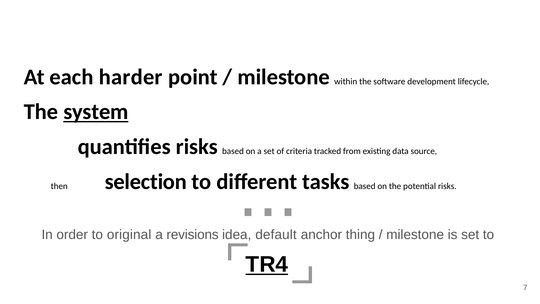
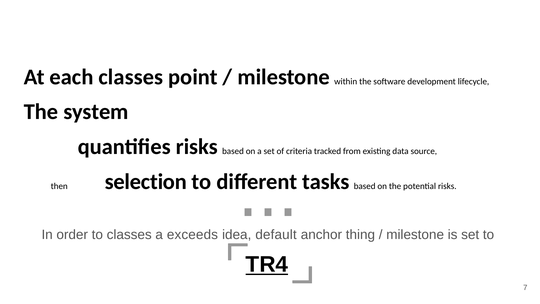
each harder: harder -> classes
system underline: present -> none
to original: original -> classes
revisions: revisions -> exceeds
